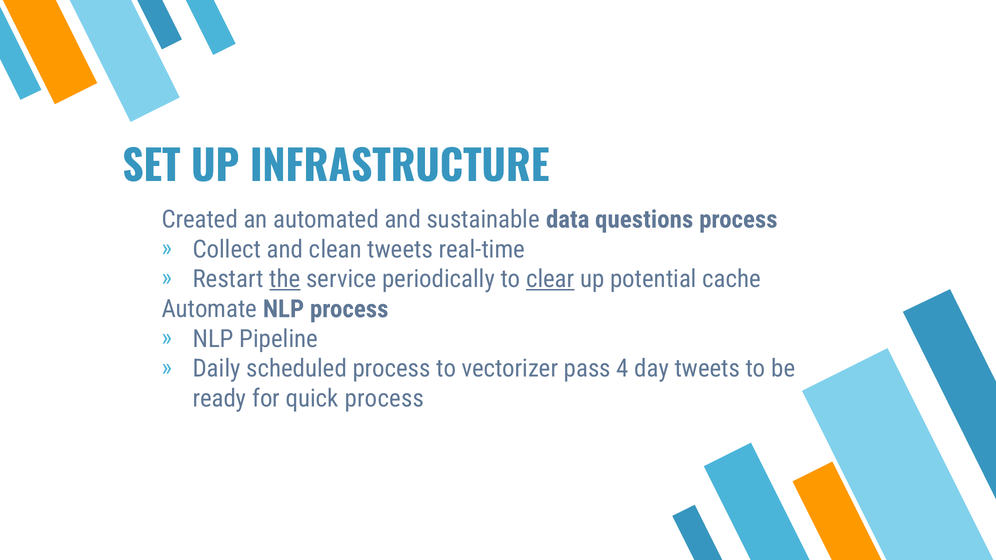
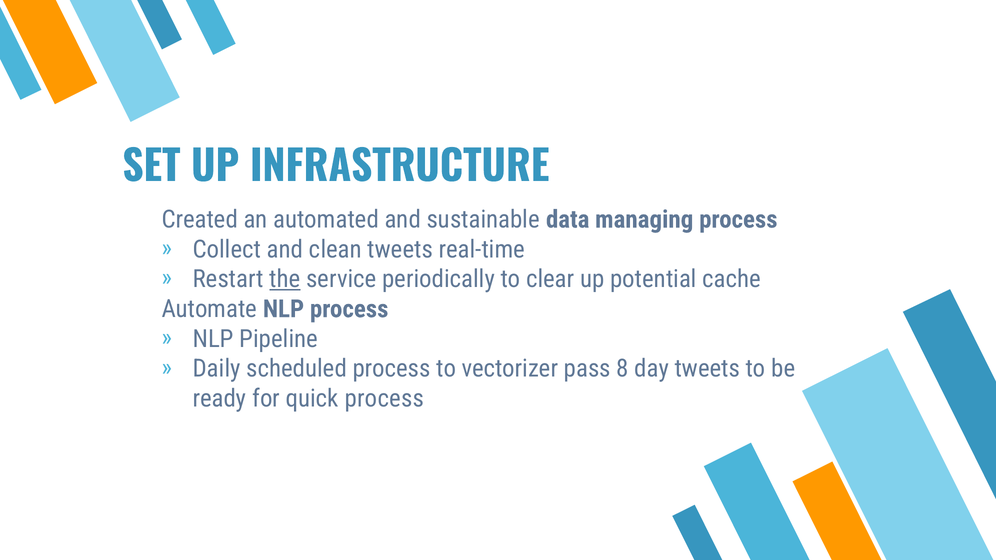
questions: questions -> managing
clear underline: present -> none
4: 4 -> 8
